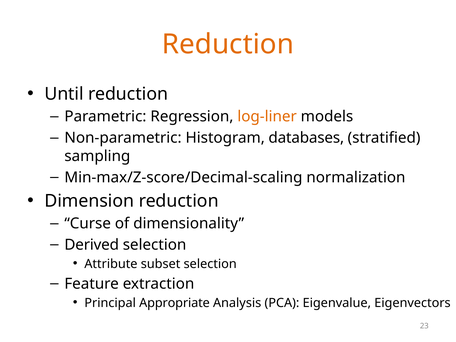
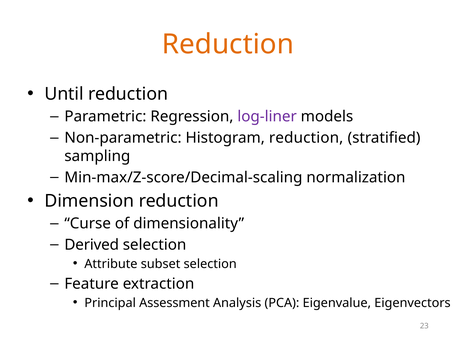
log-liner colour: orange -> purple
Histogram databases: databases -> reduction
Appropriate: Appropriate -> Assessment
